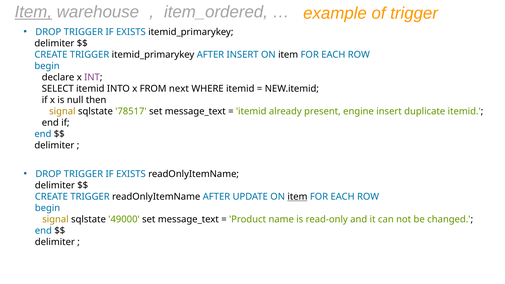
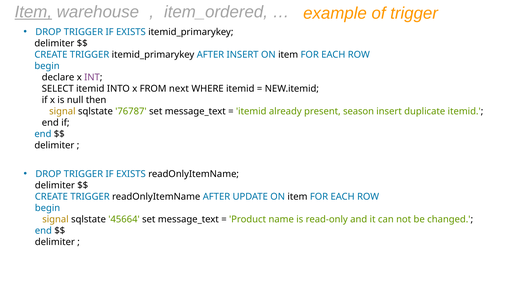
78517: 78517 -> 76787
engine: engine -> season
item at (297, 197) underline: present -> none
49000: 49000 -> 45664
